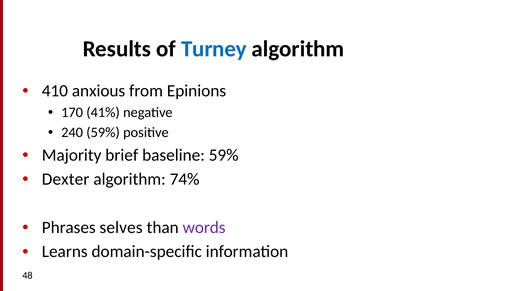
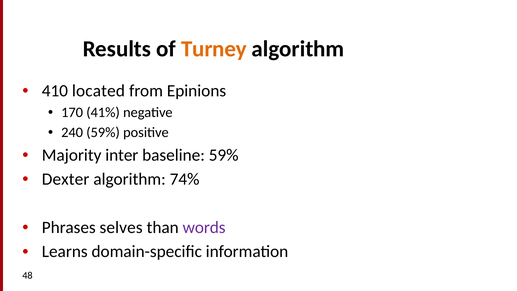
Turney colour: blue -> orange
anxious: anxious -> located
brief: brief -> inter
